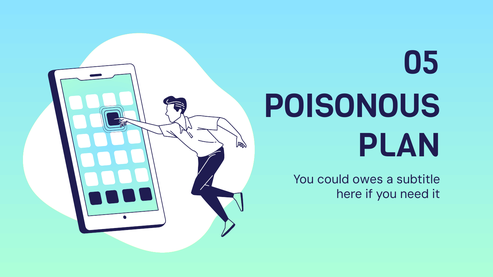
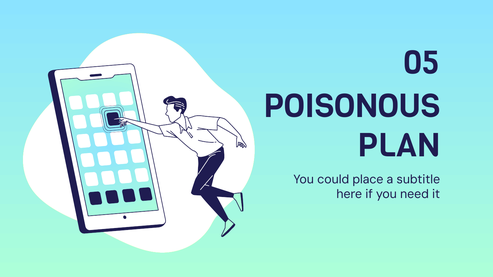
owes: owes -> place
